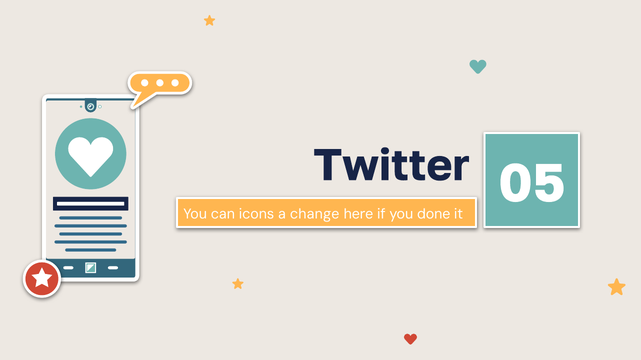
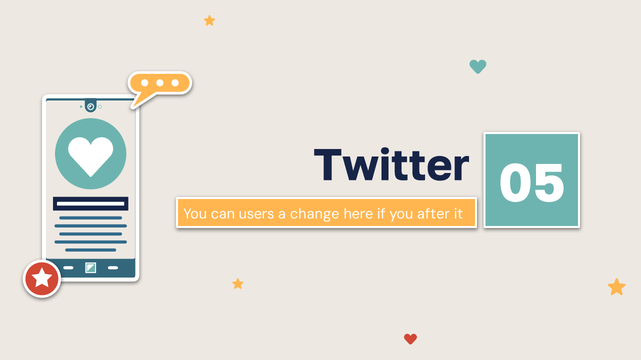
icons: icons -> users
done: done -> after
